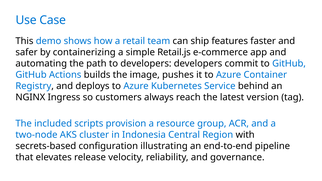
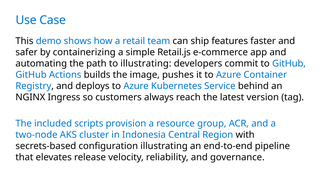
to developers: developers -> illustrating
